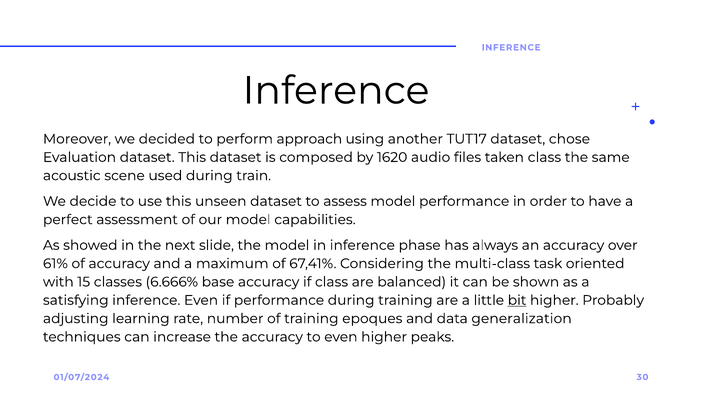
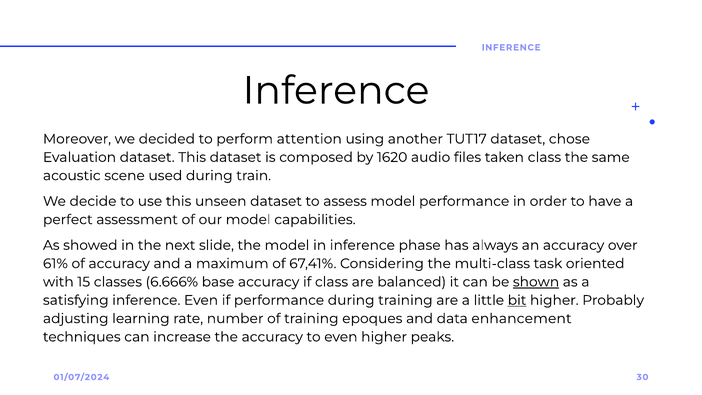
approach: approach -> attention
shown underline: none -> present
generalization: generalization -> enhancement
